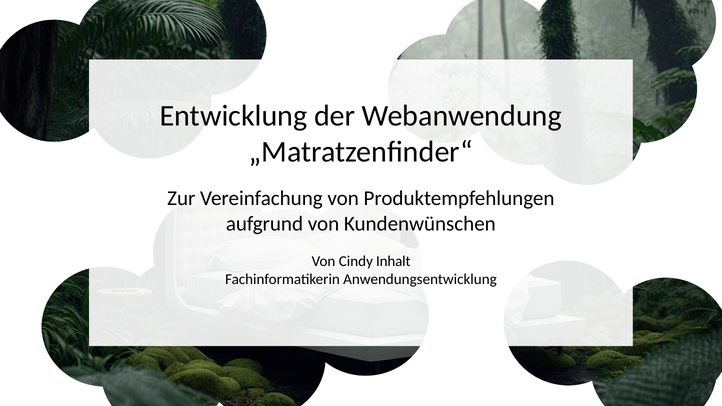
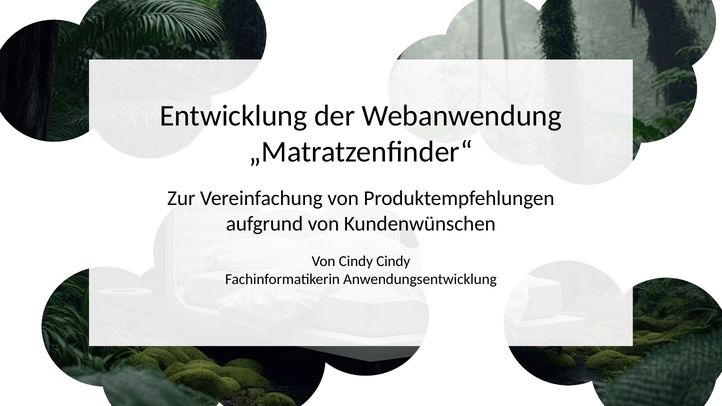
Cindy Inhalt: Inhalt -> Cindy
